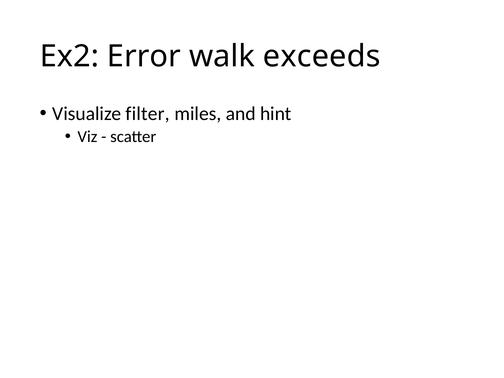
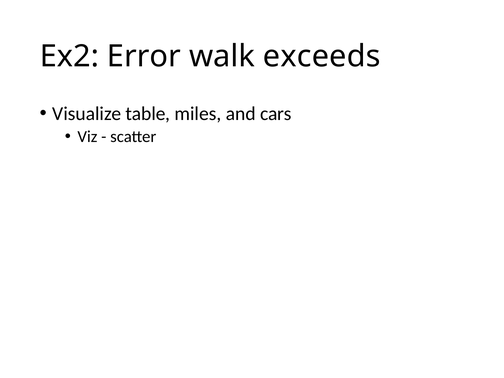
filter: filter -> table
hint: hint -> cars
